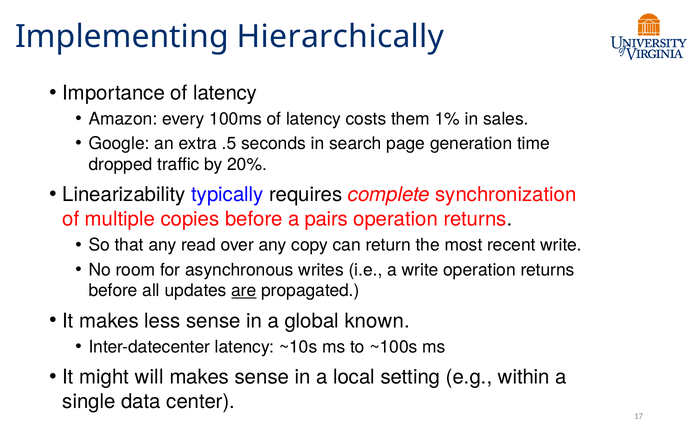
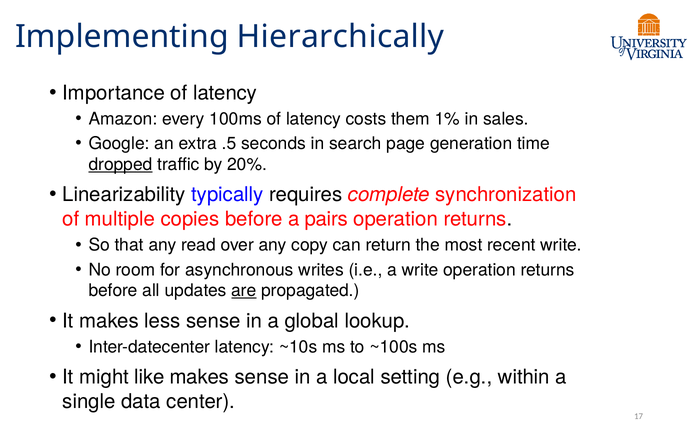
dropped underline: none -> present
known: known -> lookup
will: will -> like
